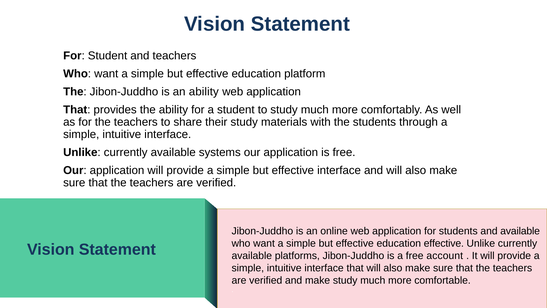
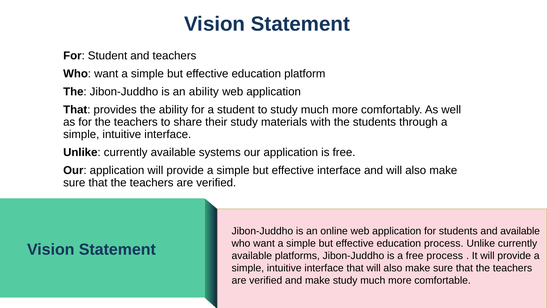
education effective: effective -> process
free account: account -> process
